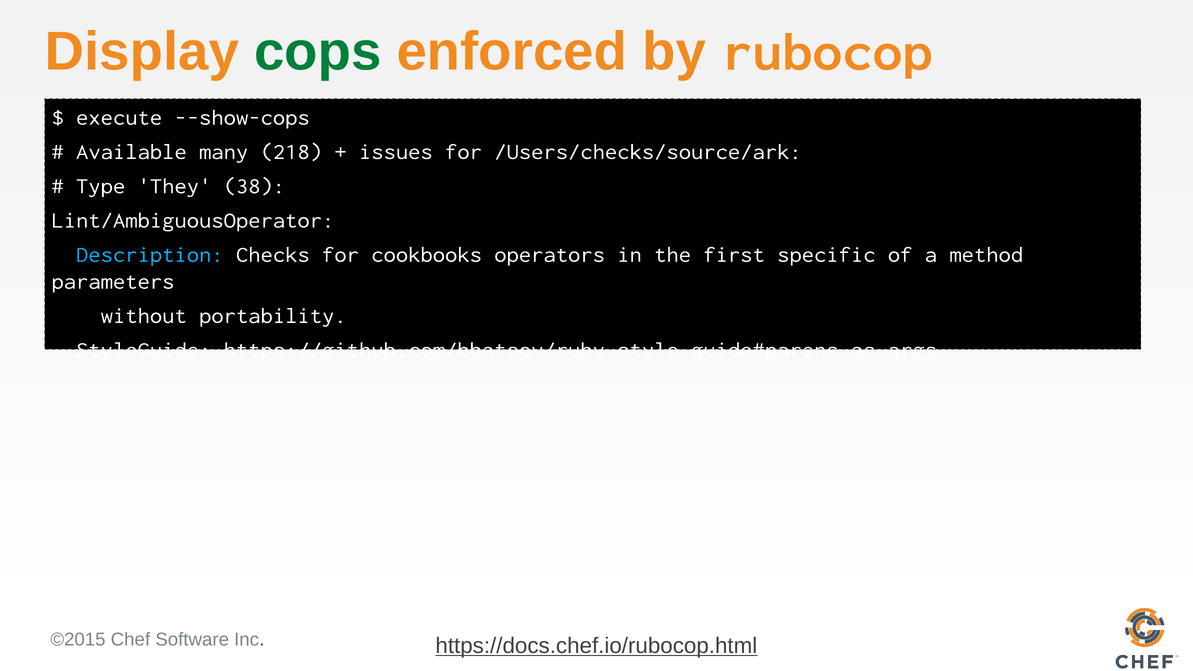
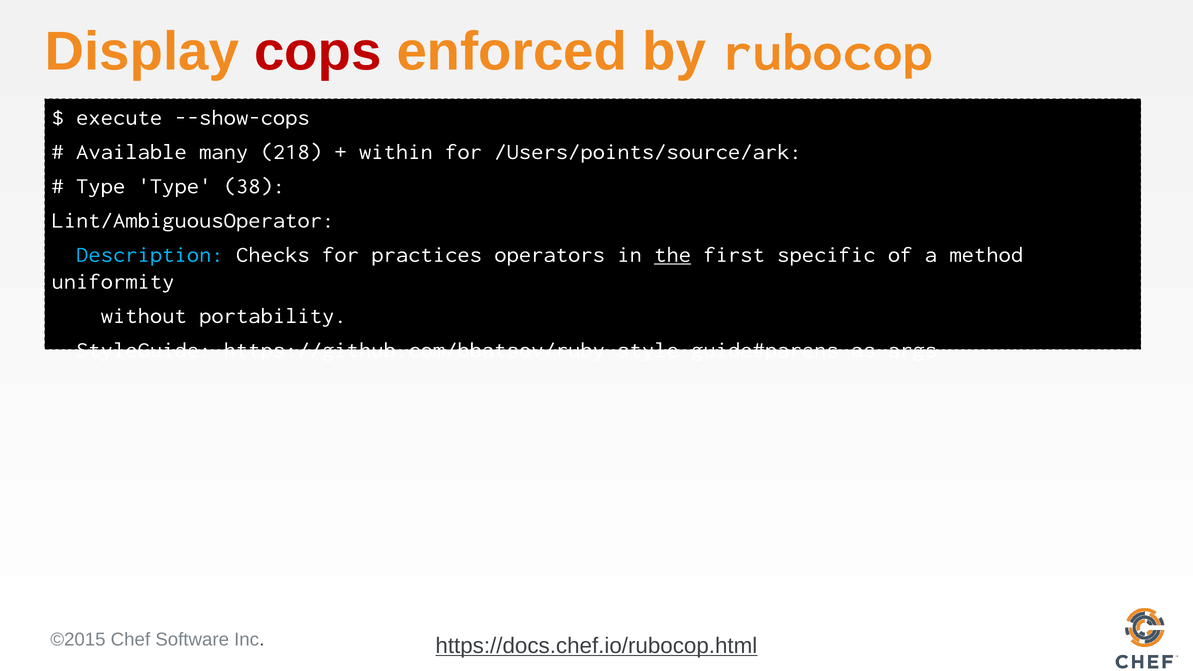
cops colour: green -> red
issues: issues -> within
/Users/checks/source/ark: /Users/checks/source/ark -> /Users/points/source/ark
Type They: They -> Type
cookbooks: cookbooks -> practices
the underline: none -> present
parameters: parameters -> uniformity
